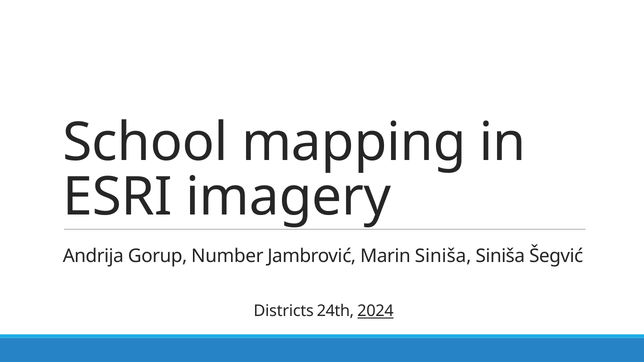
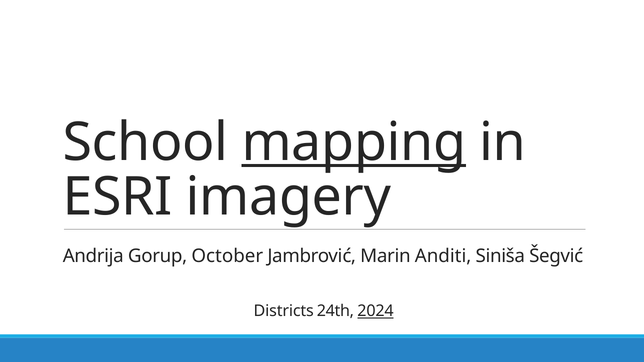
mapping underline: none -> present
Number: Number -> October
Marin Siniša: Siniša -> Anditi
